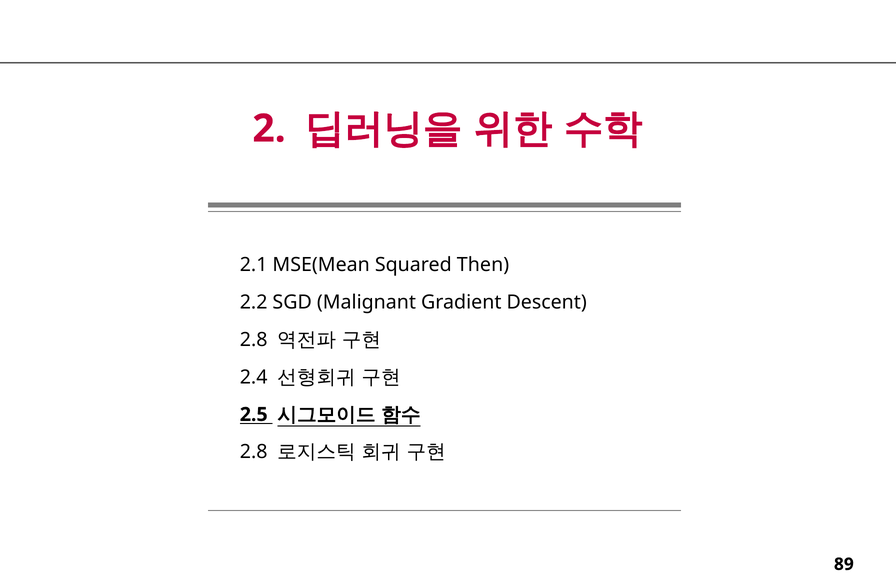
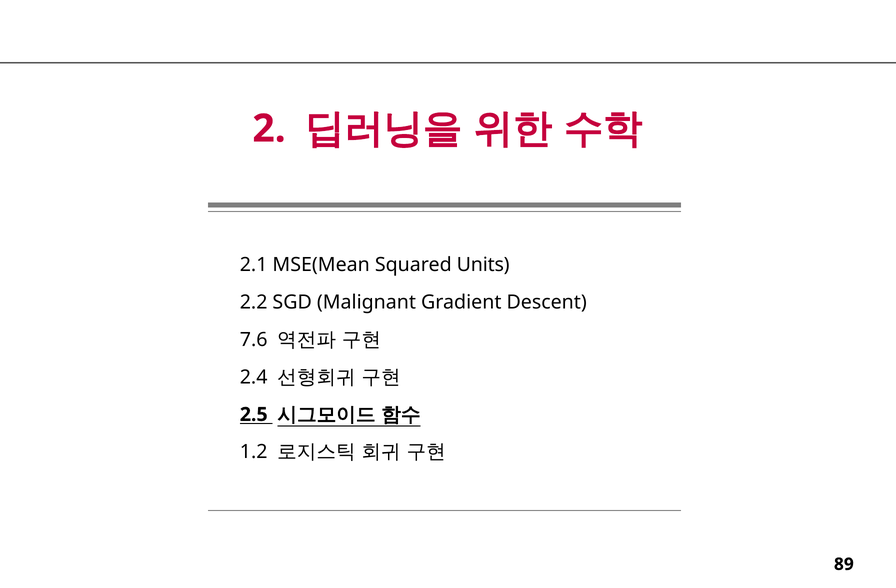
Then: Then -> Units
2.8 at (254, 340): 2.8 -> 7.6
2.8 at (254, 452): 2.8 -> 1.2
